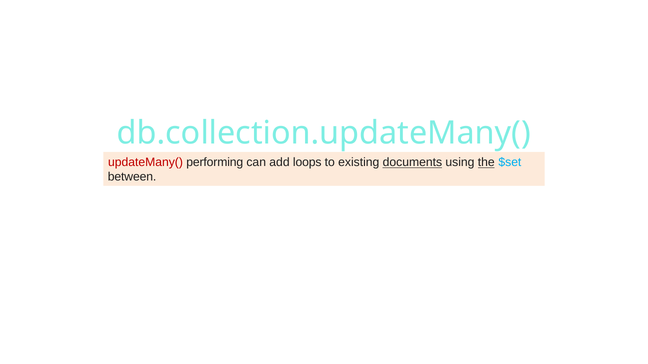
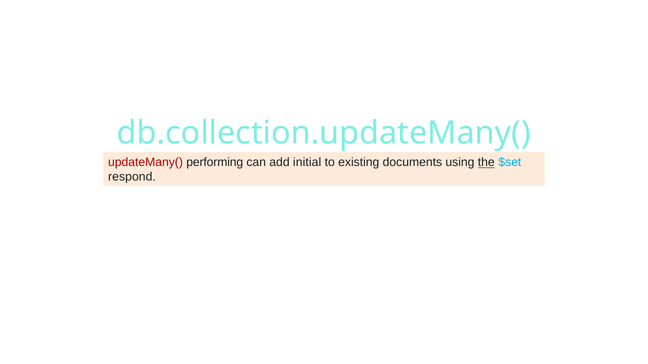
loops: loops -> initial
documents underline: present -> none
between: between -> respond
